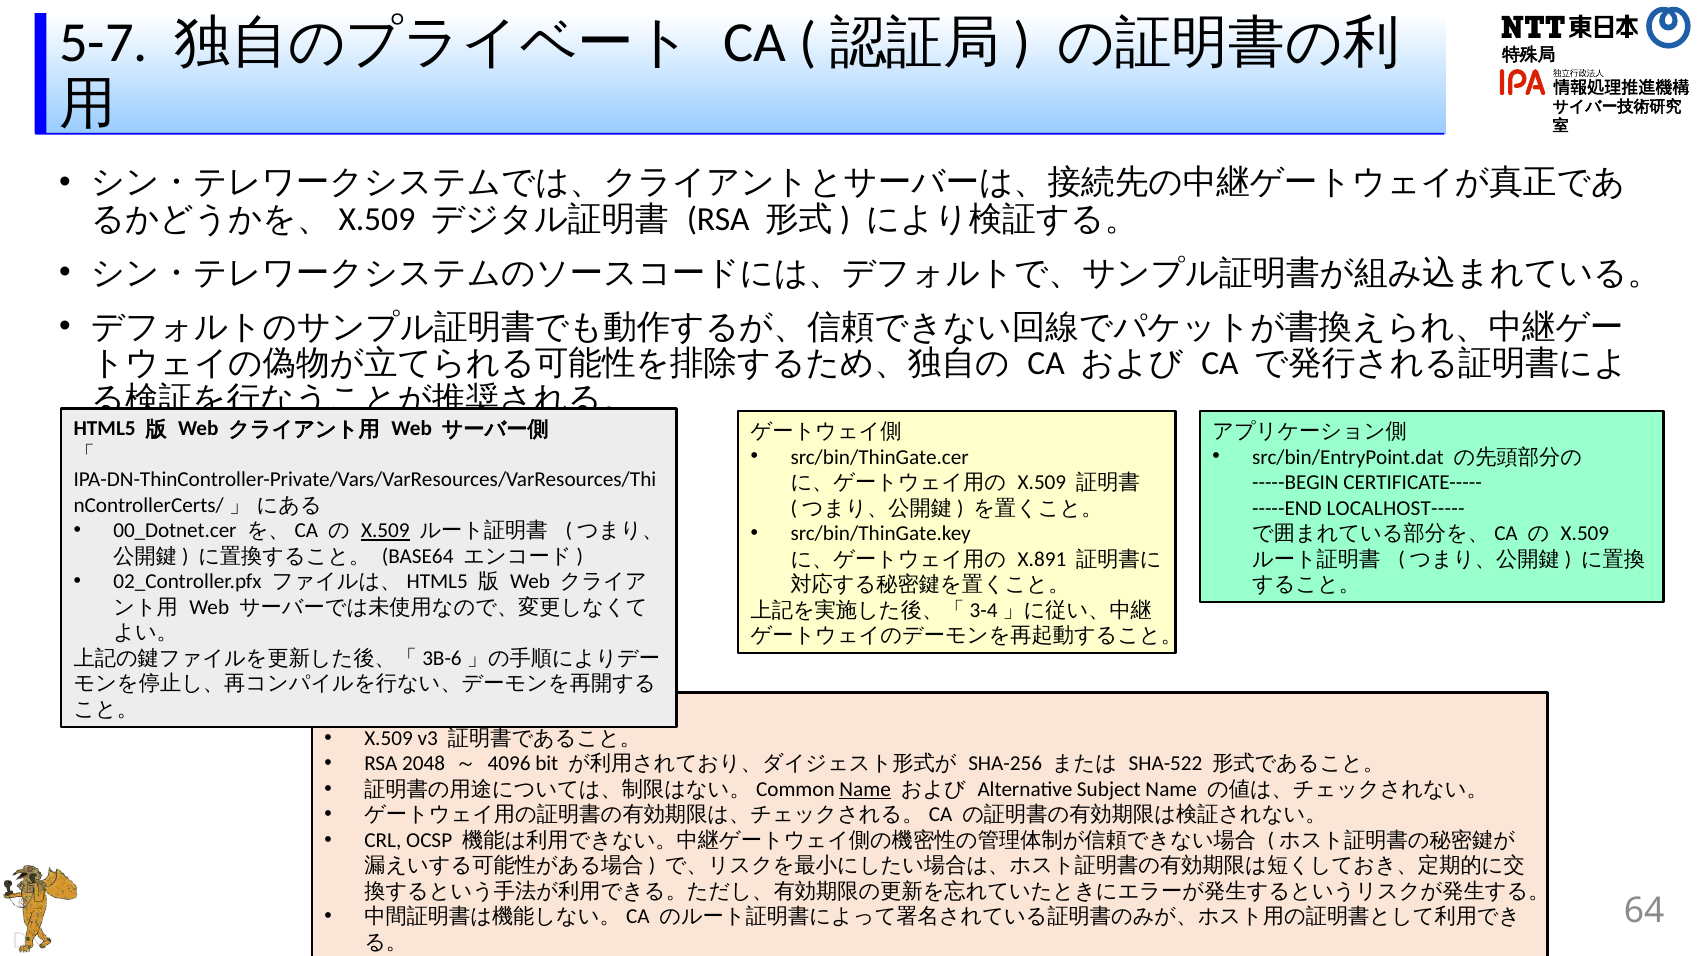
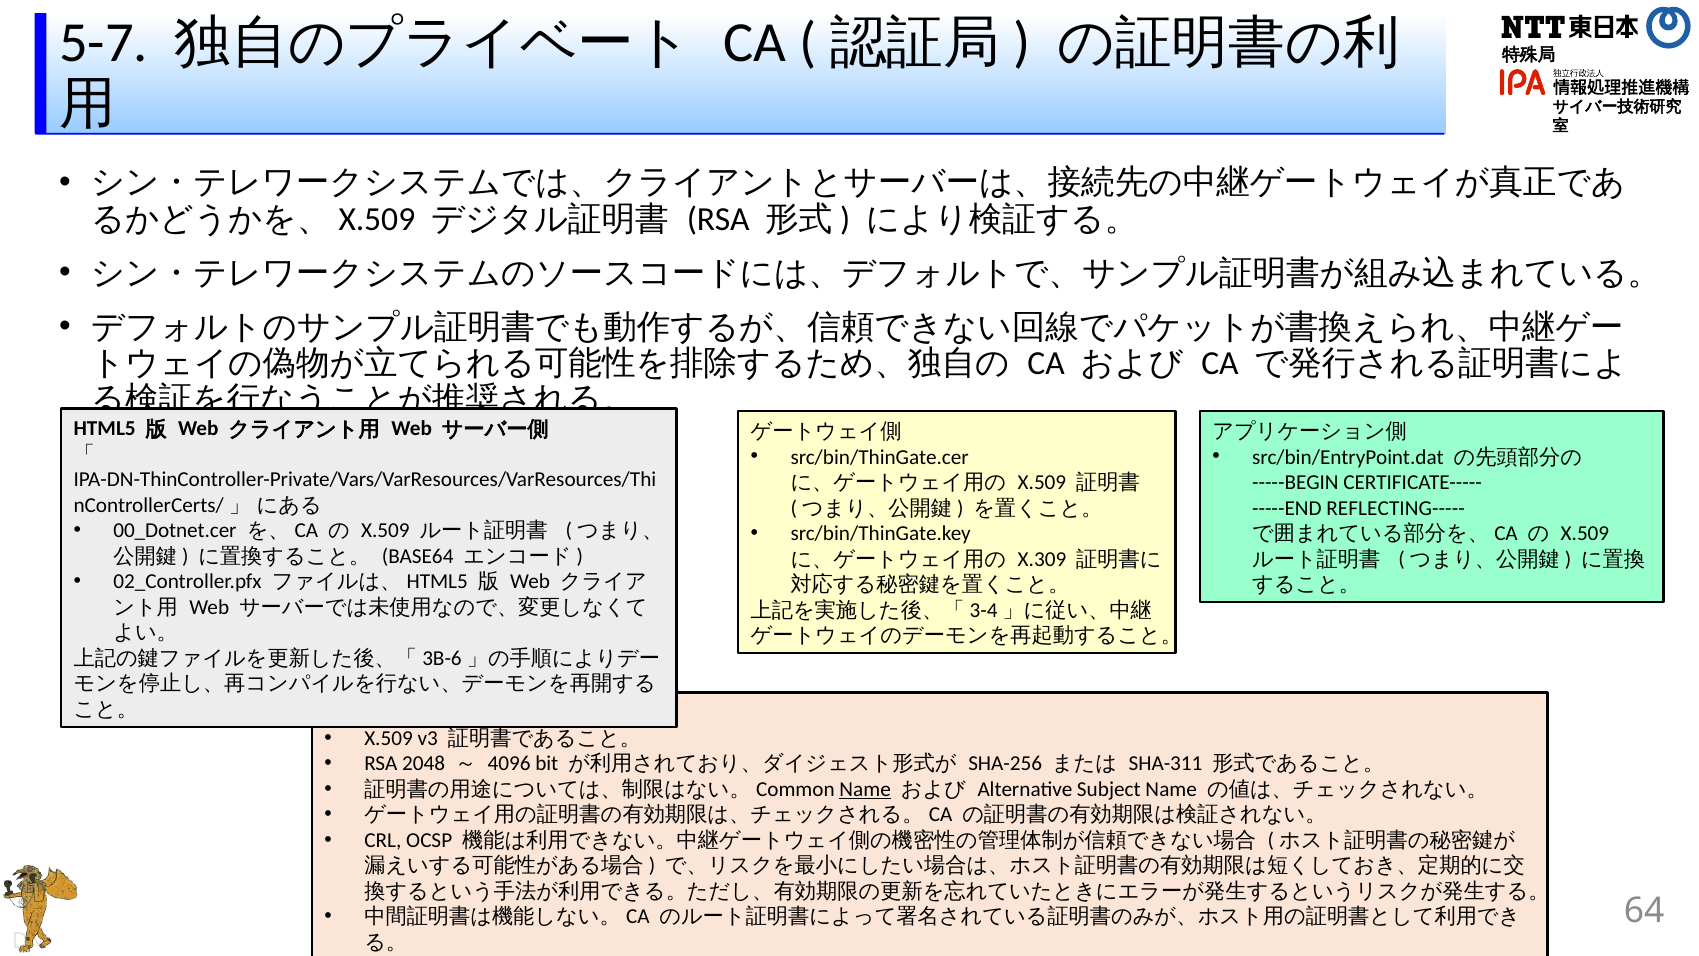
LOCALHOST-----: LOCALHOST----- -> REFLECTING-----
X.509 at (385, 531) underline: present -> none
X.891: X.891 -> X.309
SHA-522: SHA-522 -> SHA-311
